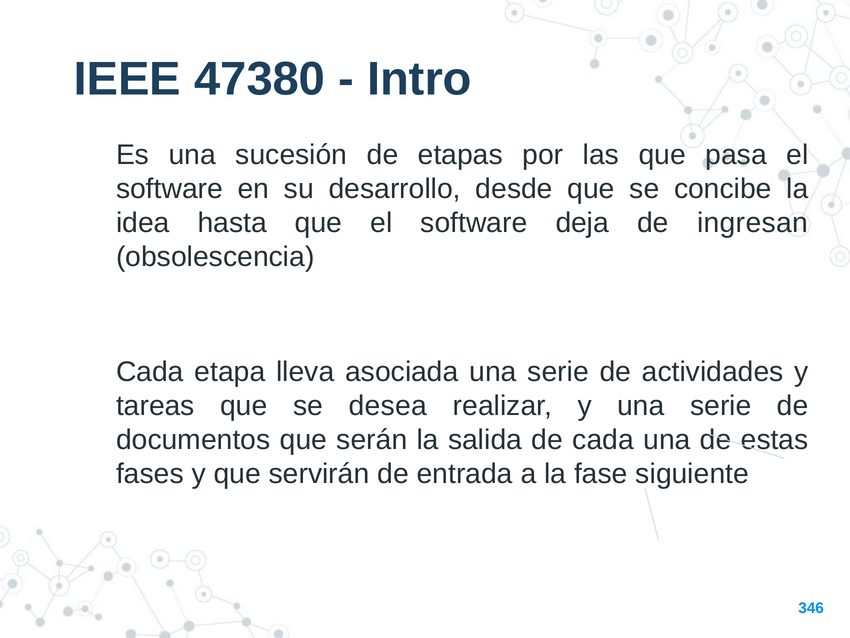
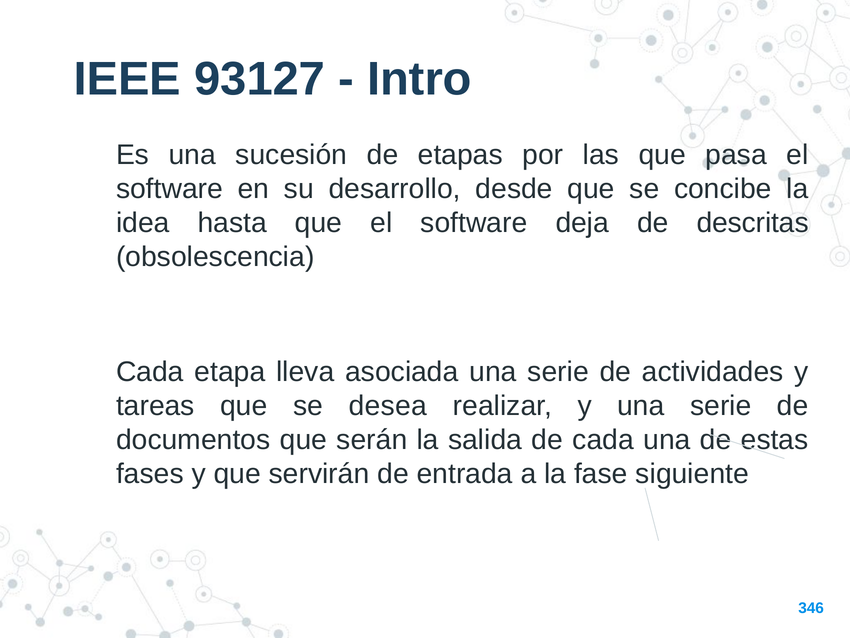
47380: 47380 -> 93127
ingresan: ingresan -> descritas
